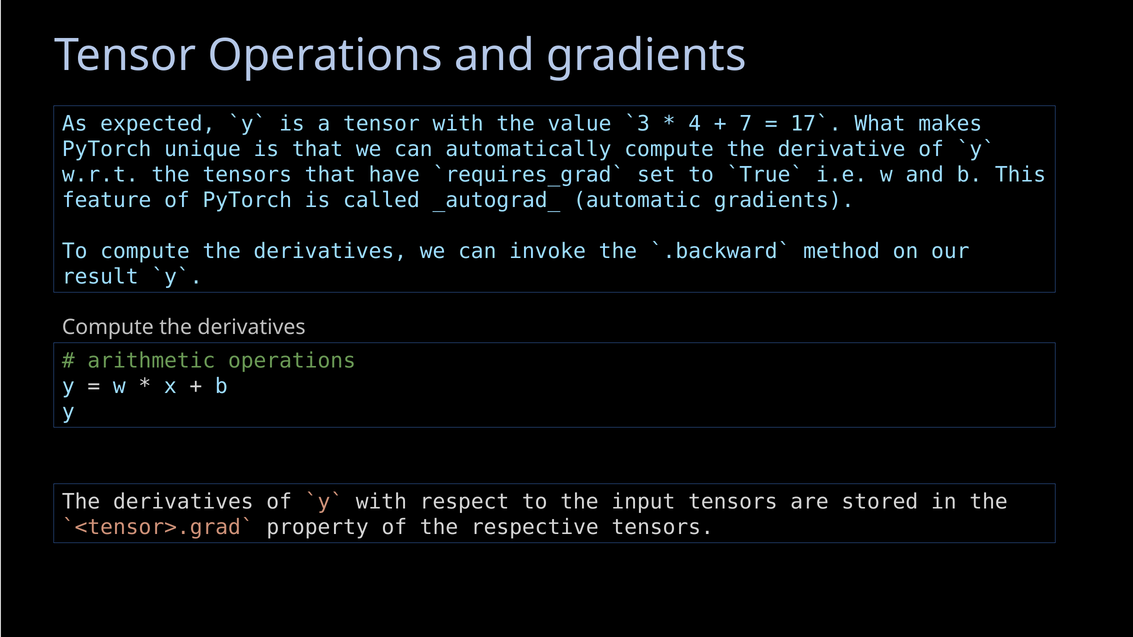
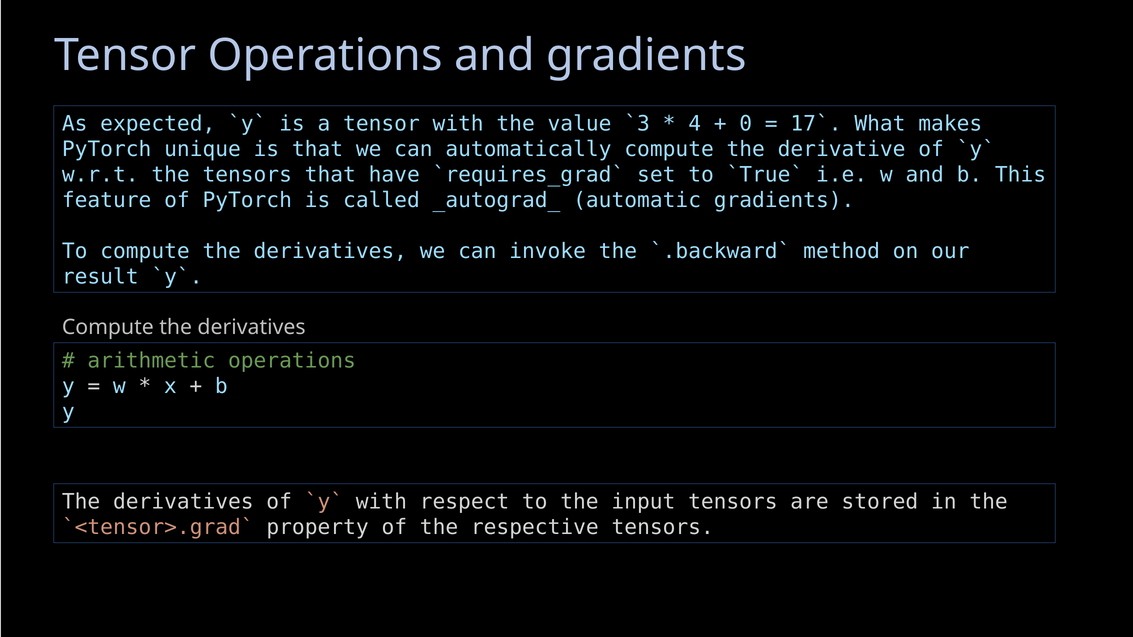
7: 7 -> 0
